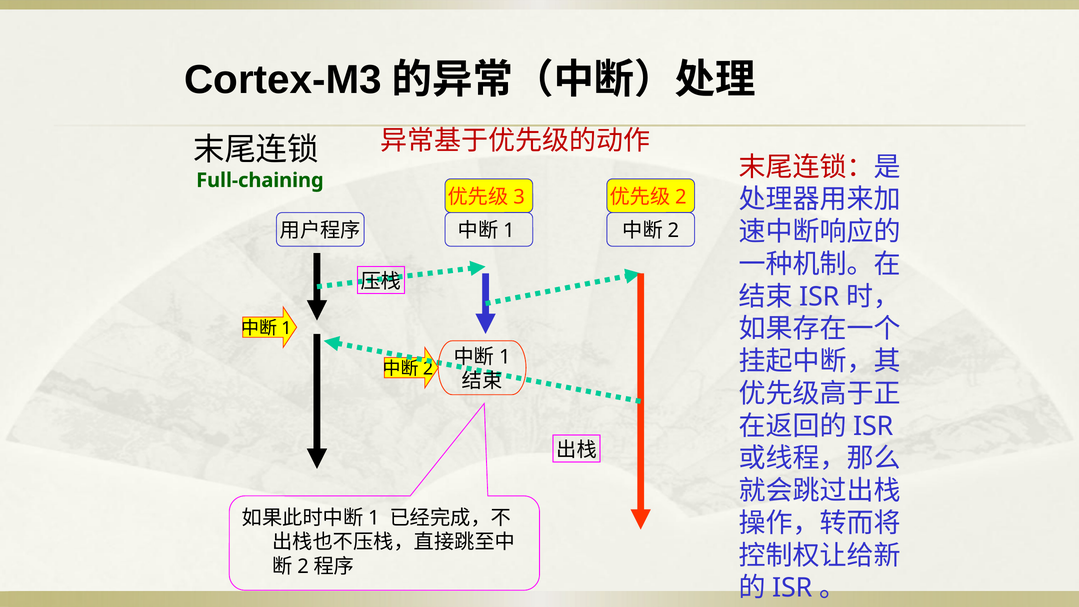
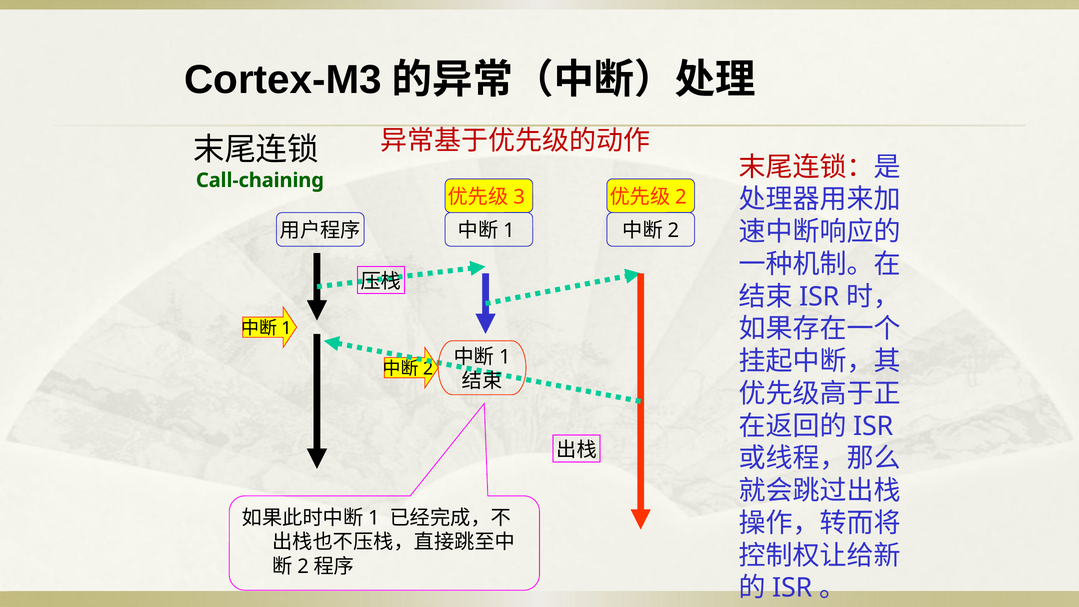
Full-chaining: Full-chaining -> Call-chaining
